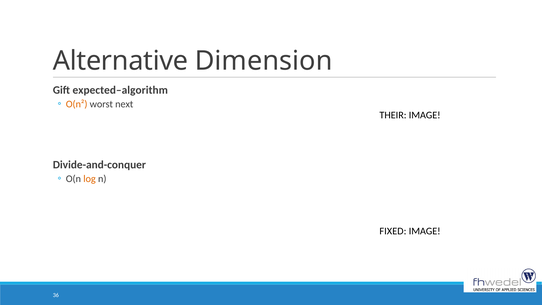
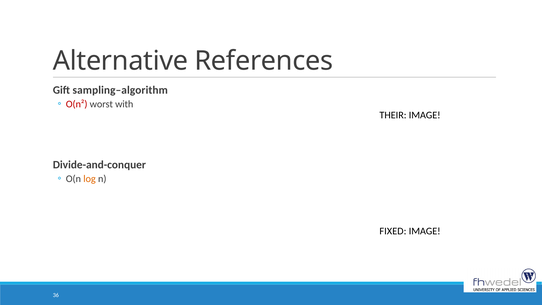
Dimension: Dimension -> References
expected–algorithm: expected–algorithm -> sampling–algorithm
O(n² colour: orange -> red
next: next -> with
